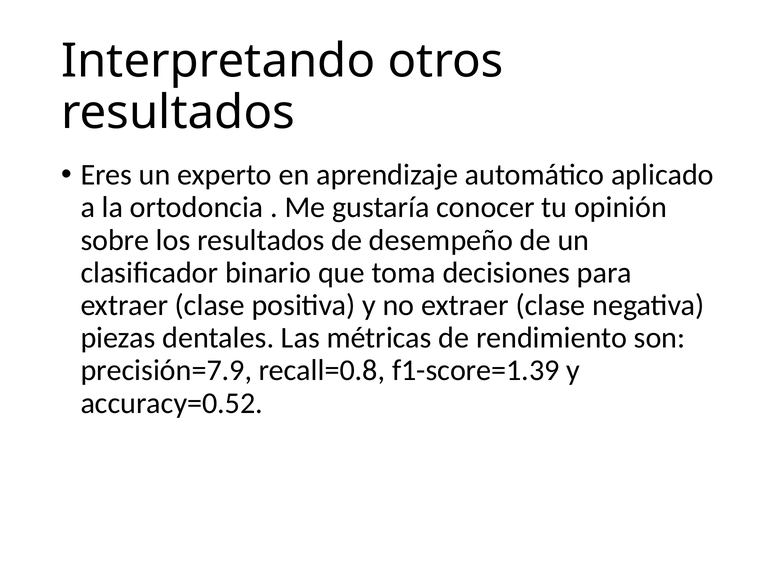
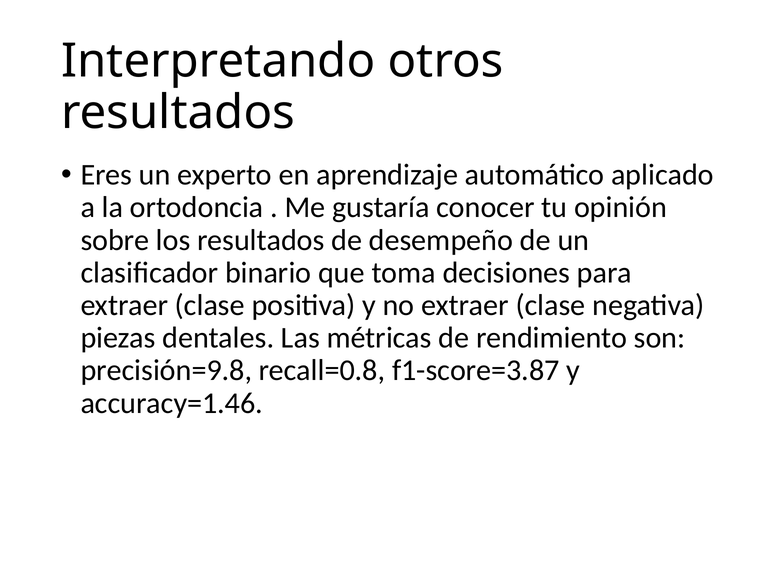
precisión=7.9: precisión=7.9 -> precisión=9.8
f1-score=1.39: f1-score=1.39 -> f1-score=3.87
accuracy=0.52: accuracy=0.52 -> accuracy=1.46
